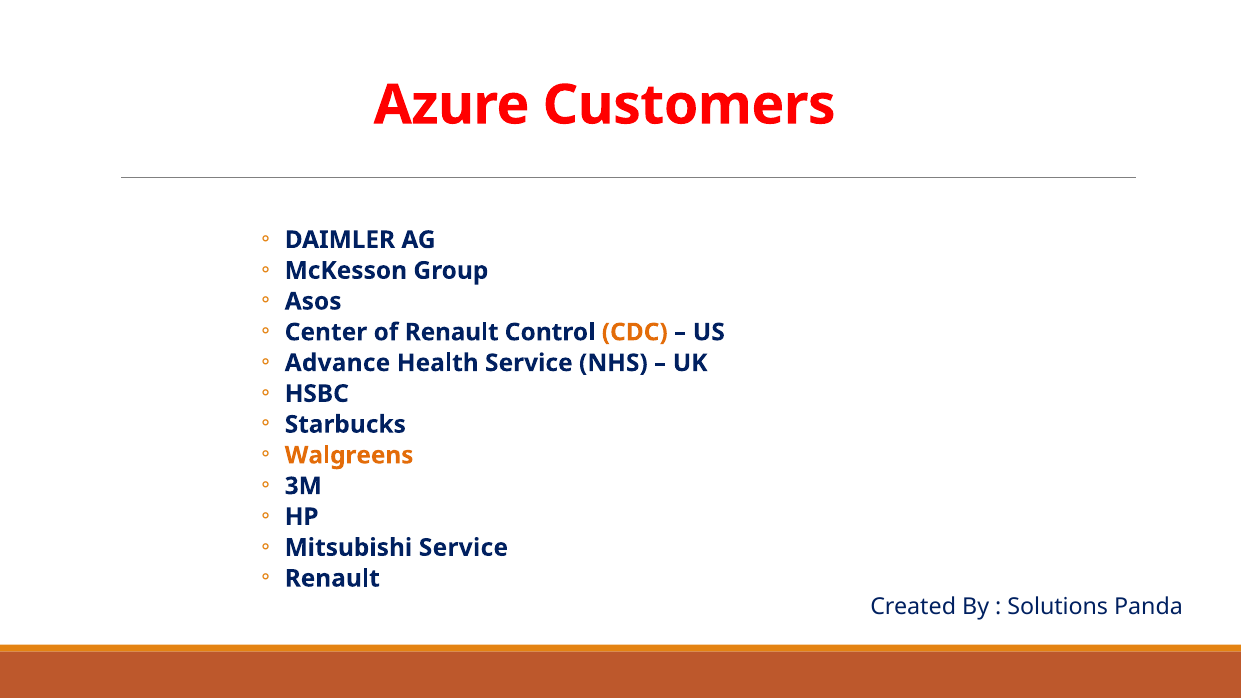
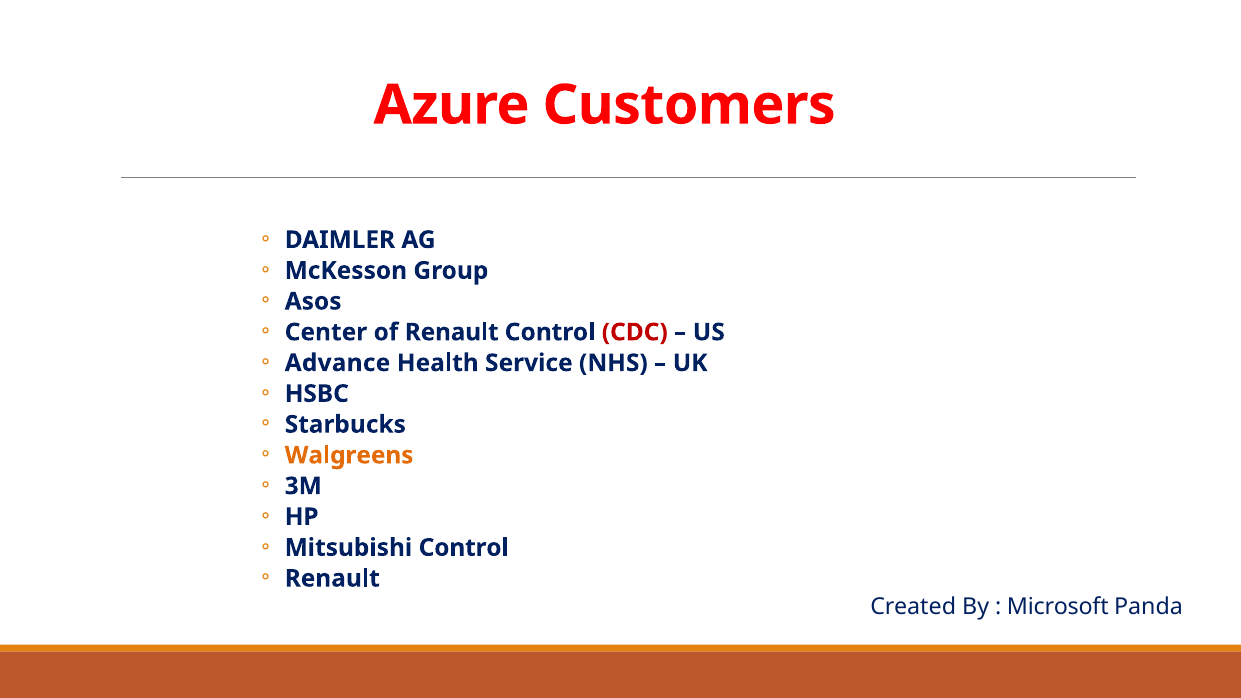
CDC colour: orange -> red
Mitsubishi Service: Service -> Control
Solutions: Solutions -> Microsoft
